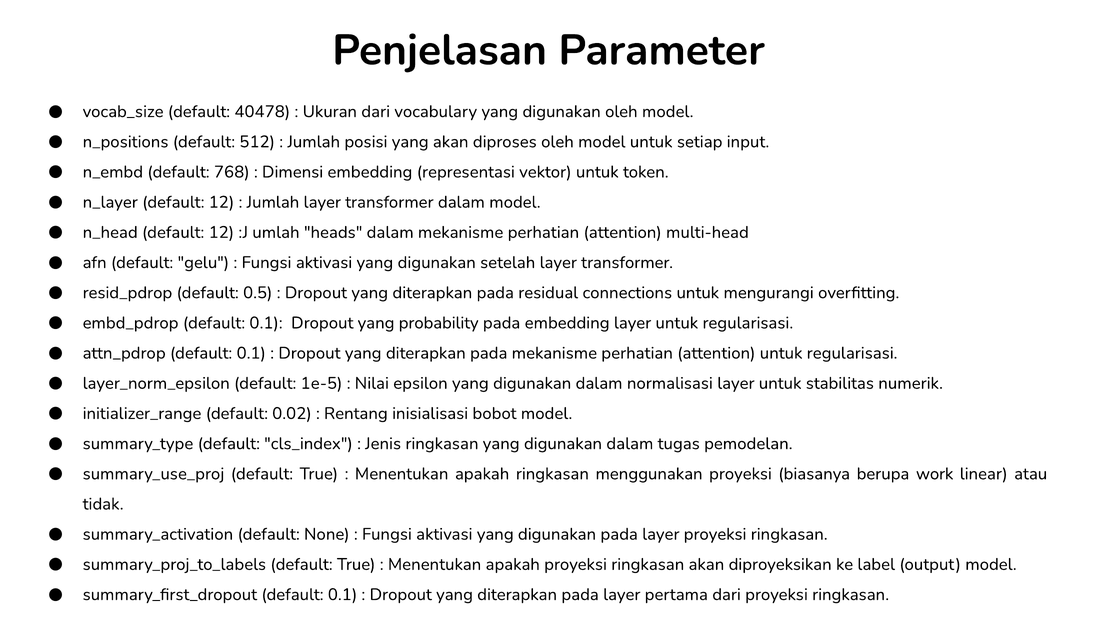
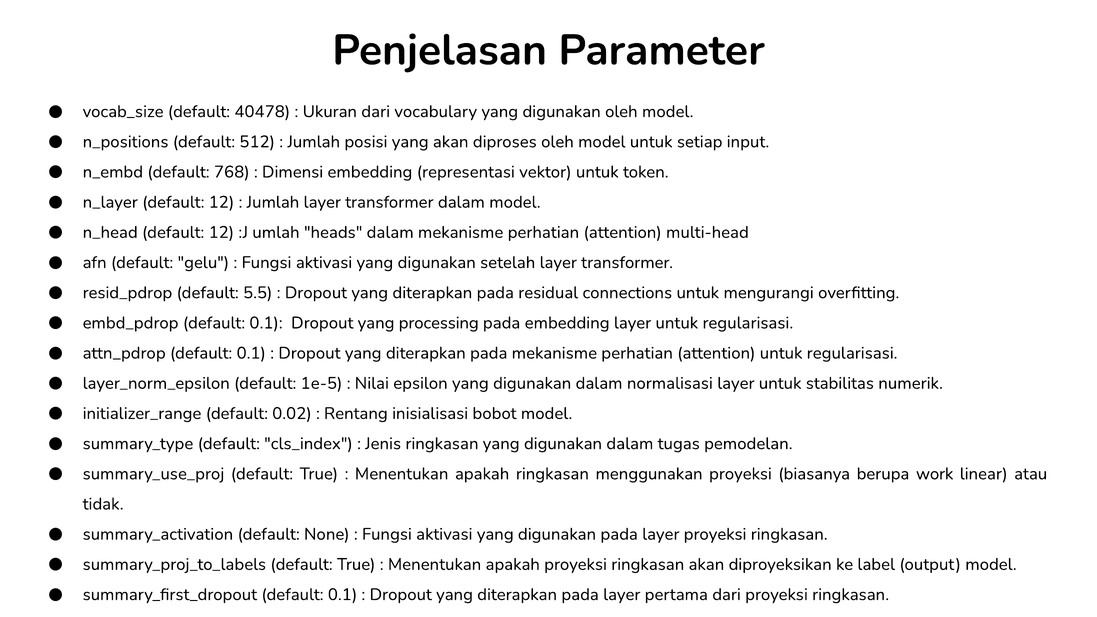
0.5: 0.5 -> 5.5
probability: probability -> processing
